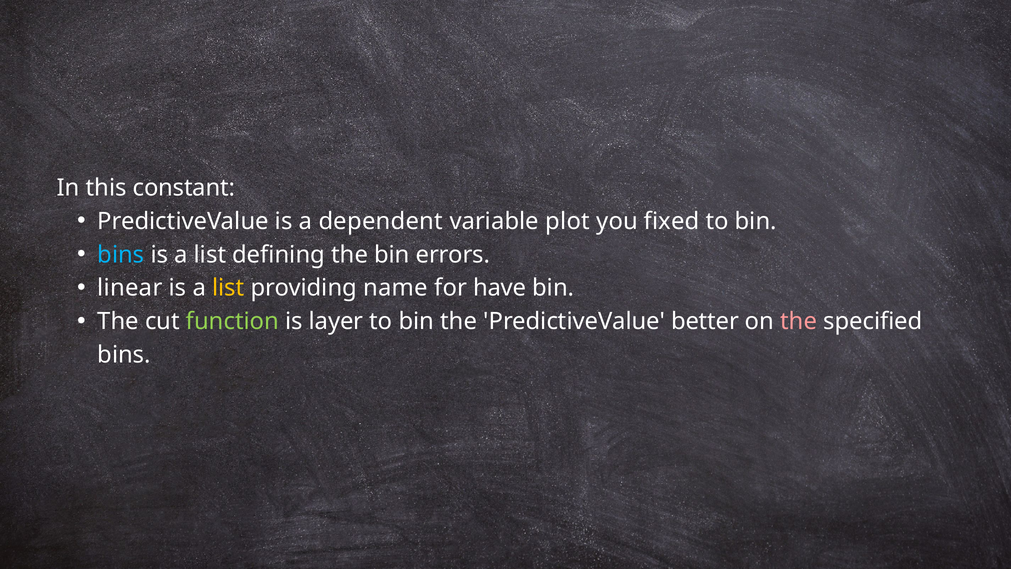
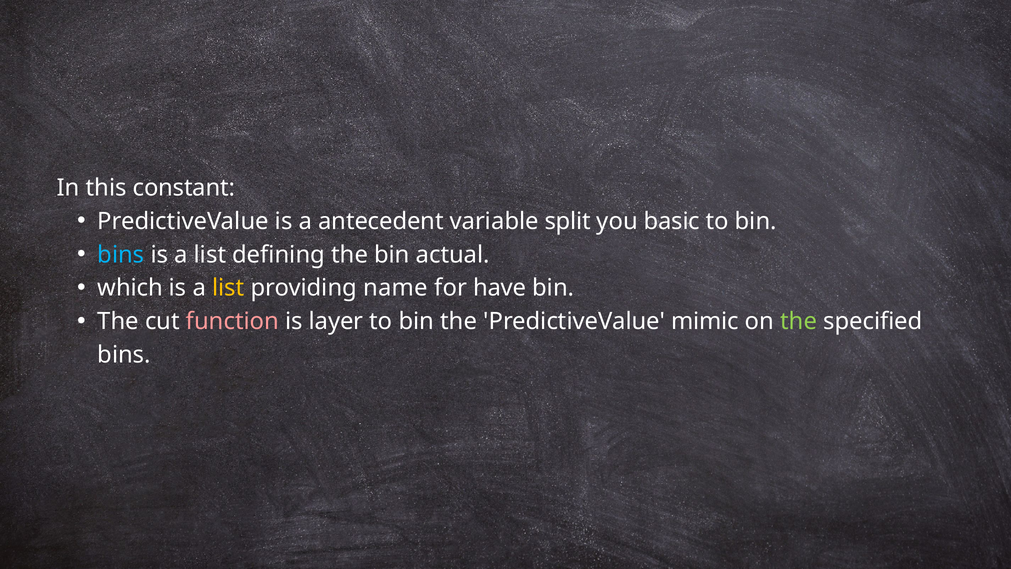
dependent: dependent -> antecedent
plot: plot -> split
fixed: fixed -> basic
errors: errors -> actual
linear: linear -> which
function colour: light green -> pink
better: better -> mimic
the at (799, 321) colour: pink -> light green
